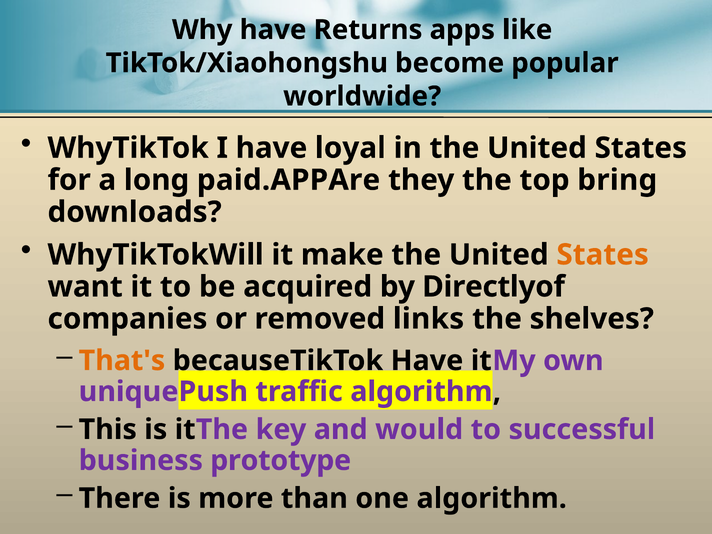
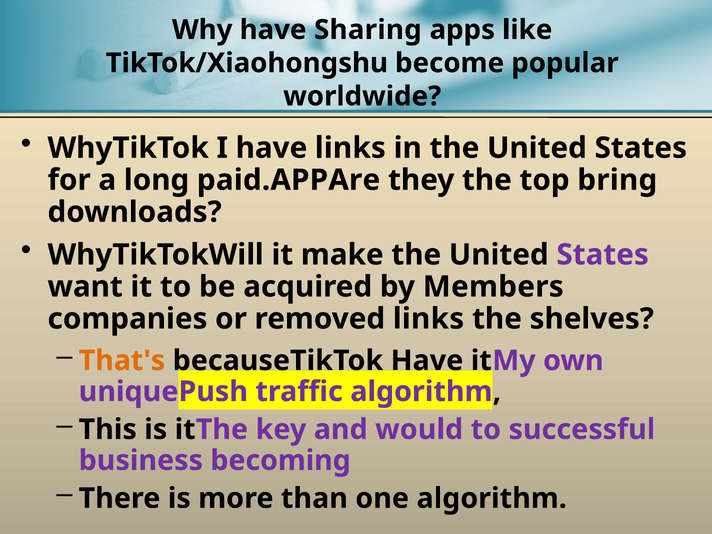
Returns: Returns -> Sharing
have loyal: loyal -> links
States at (603, 255) colour: orange -> purple
Directlyof: Directlyof -> Members
prototype: prototype -> becoming
